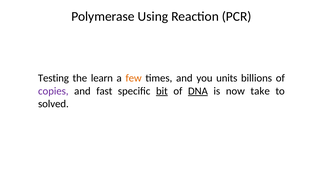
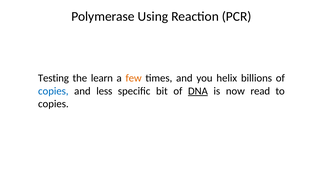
units: units -> helix
copies at (53, 91) colour: purple -> blue
fast: fast -> less
bit underline: present -> none
take: take -> read
solved at (53, 104): solved -> copies
